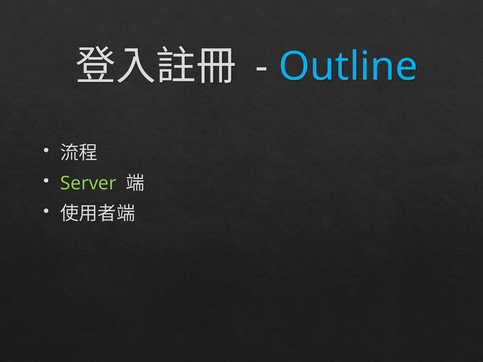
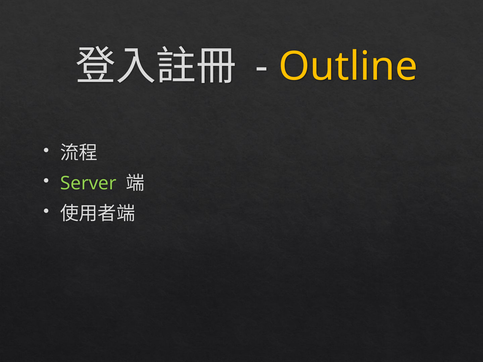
Outline colour: light blue -> yellow
